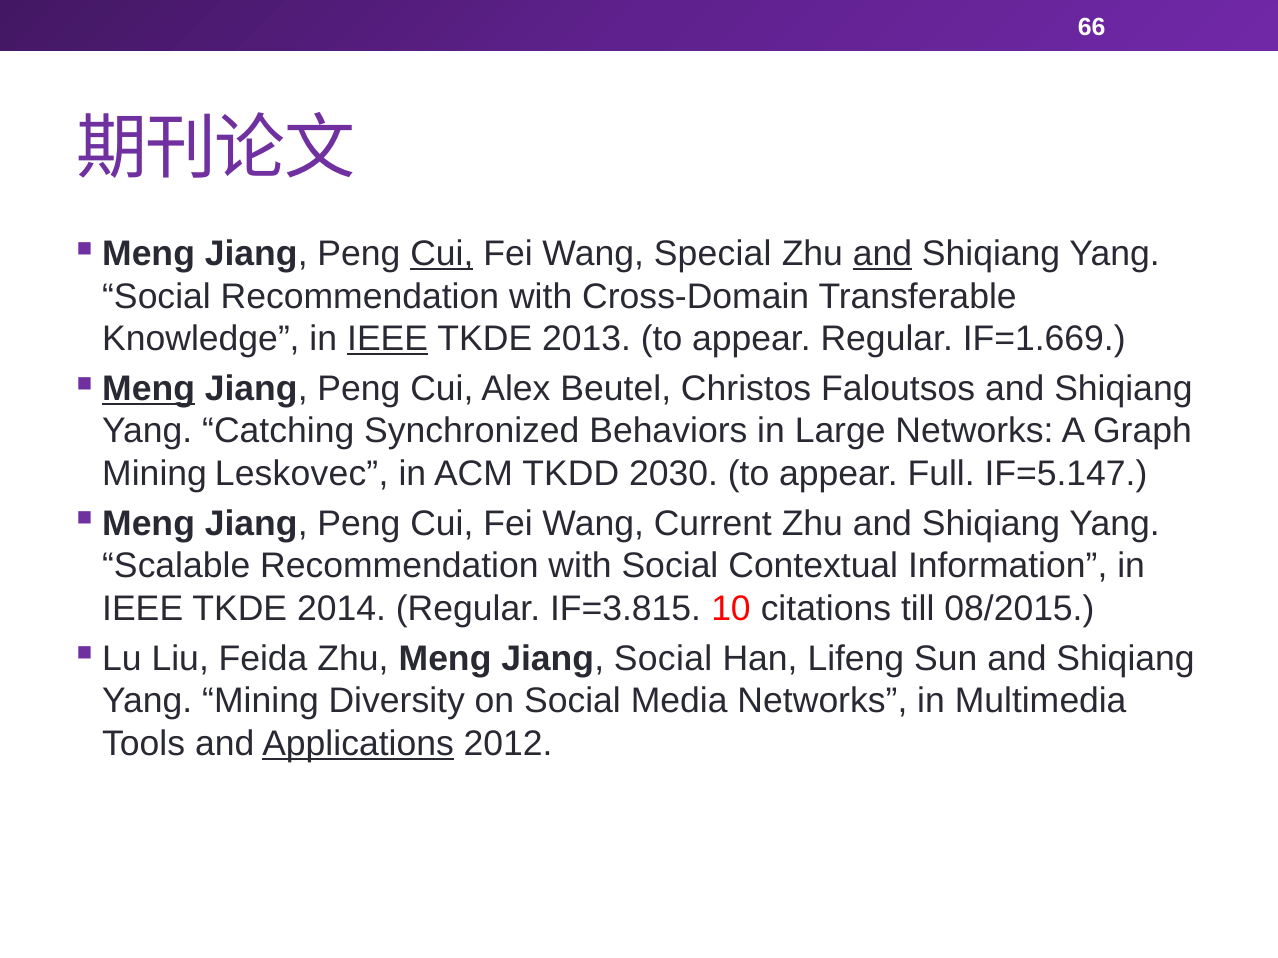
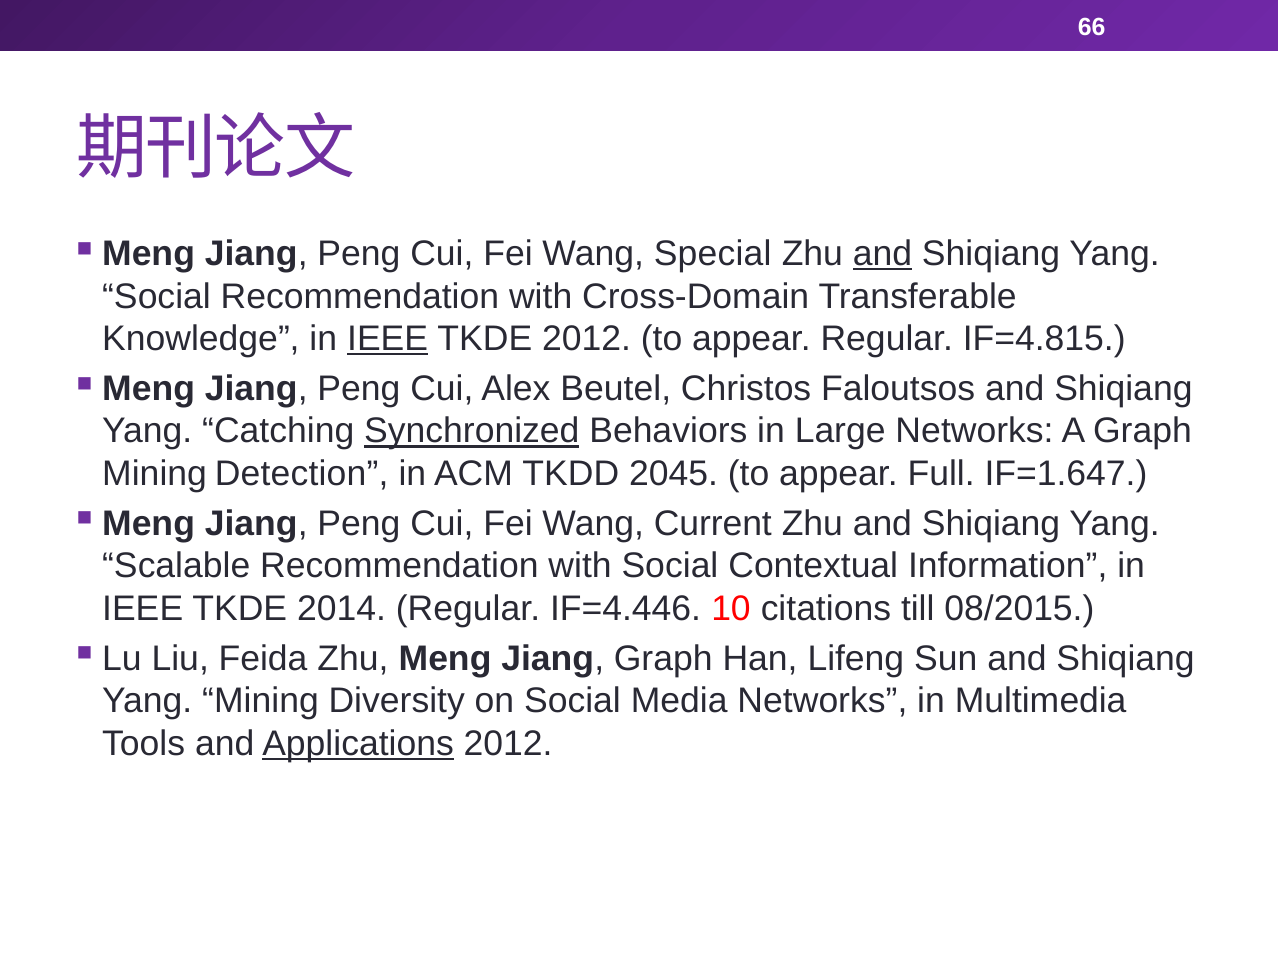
Cui at (442, 254) underline: present -> none
TKDE 2013: 2013 -> 2012
IF=1.669: IF=1.669 -> IF=4.815
Meng at (149, 389) underline: present -> none
Synchronized underline: none -> present
Leskovec: Leskovec -> Detection
2030: 2030 -> 2045
IF=5.147: IF=5.147 -> IF=1.647
IF=3.815: IF=3.815 -> IF=4.446
Jiang Social: Social -> Graph
